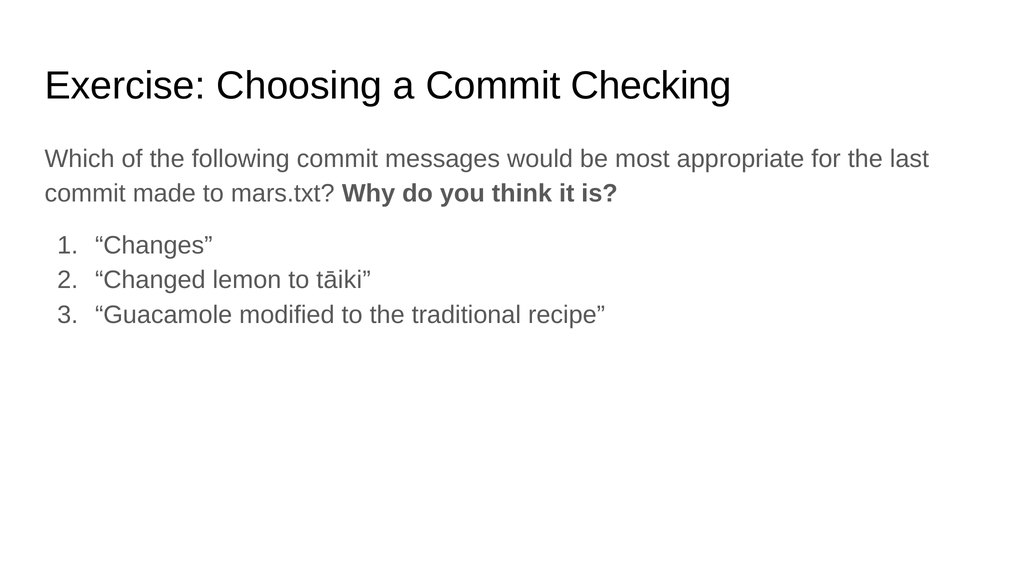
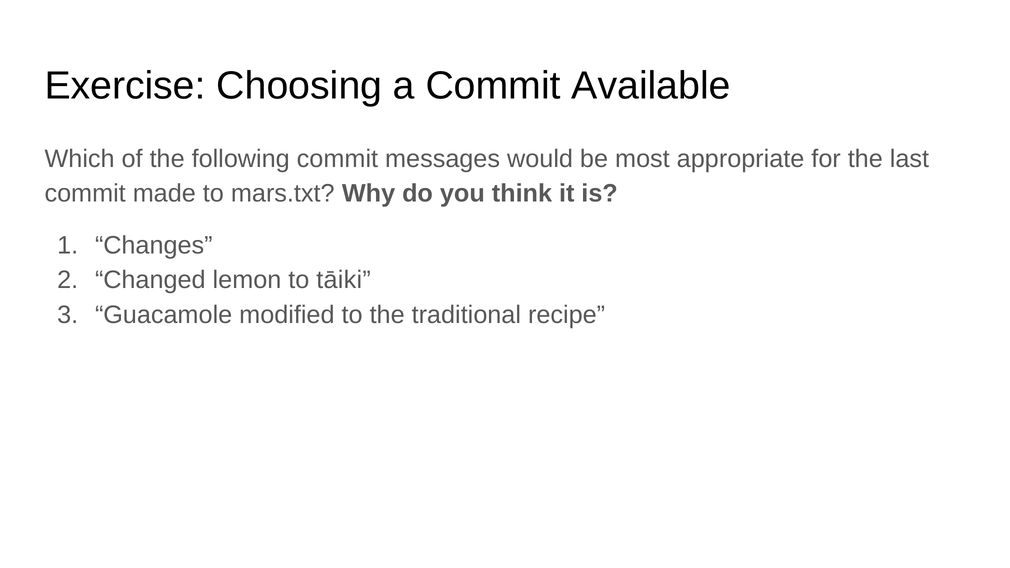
Checking: Checking -> Available
